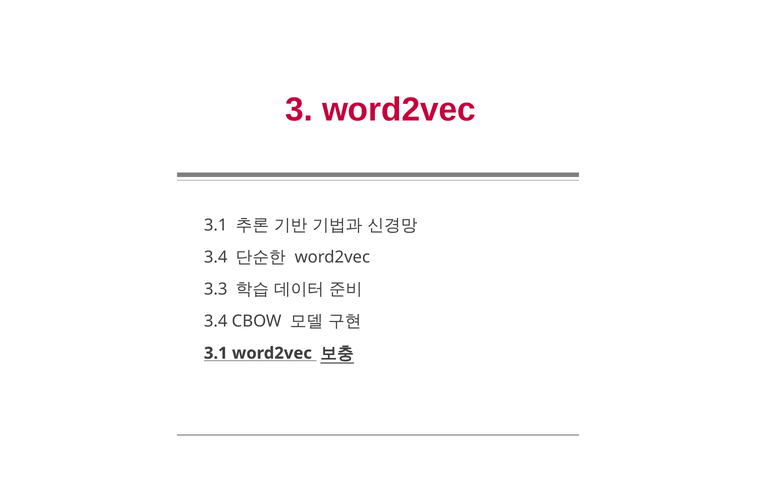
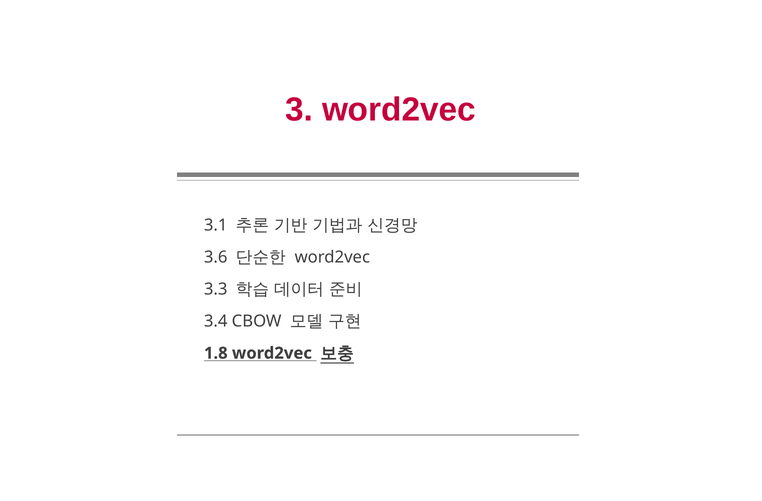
3.4 at (216, 257): 3.4 -> 3.6
3.1 at (216, 353): 3.1 -> 1.8
